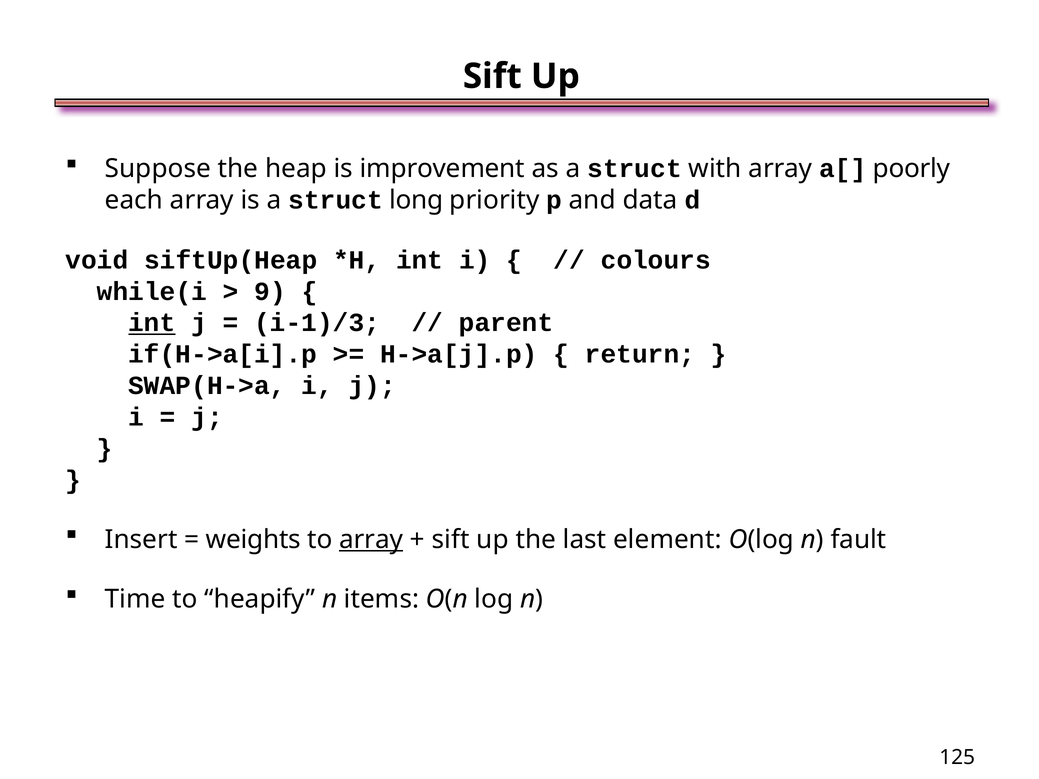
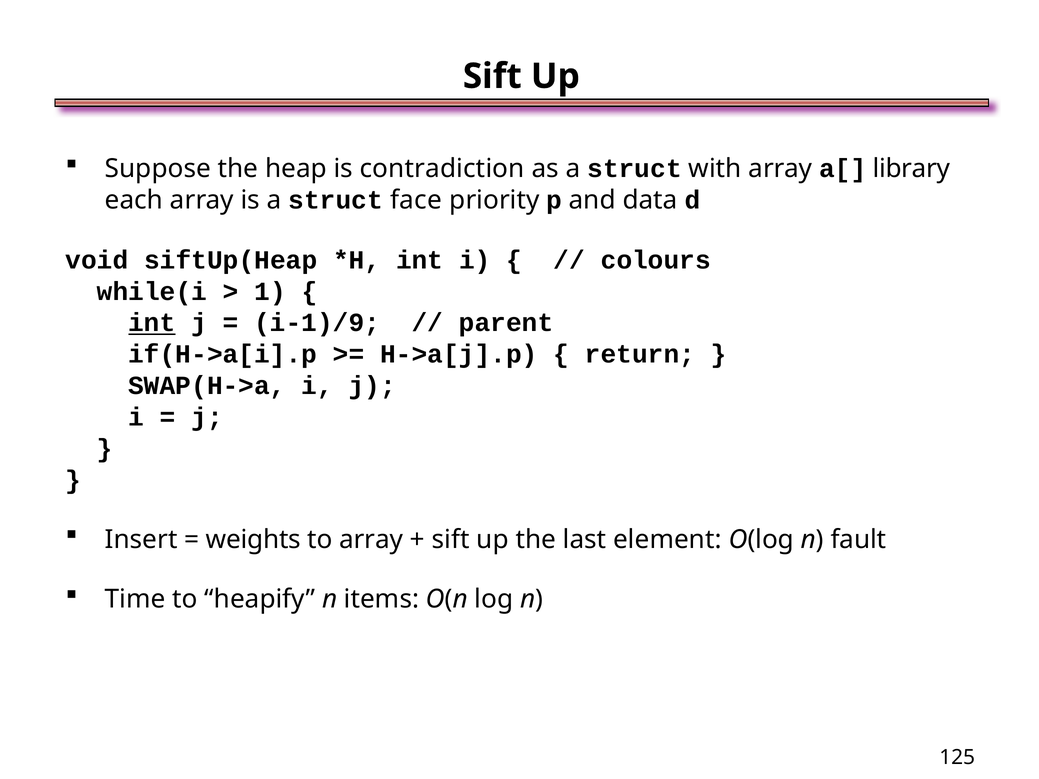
improvement: improvement -> contradiction
poorly: poorly -> library
long: long -> face
9: 9 -> 1
i-1)/3: i-1)/3 -> i-1)/9
array at (371, 540) underline: present -> none
